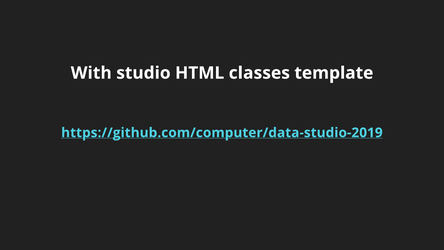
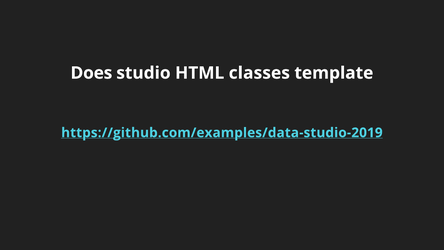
With: With -> Does
https://github.com/computer/data-studio-2019: https://github.com/computer/data-studio-2019 -> https://github.com/examples/data-studio-2019
